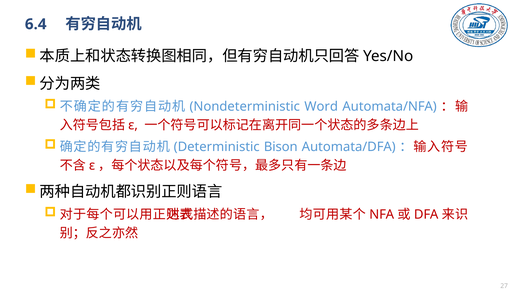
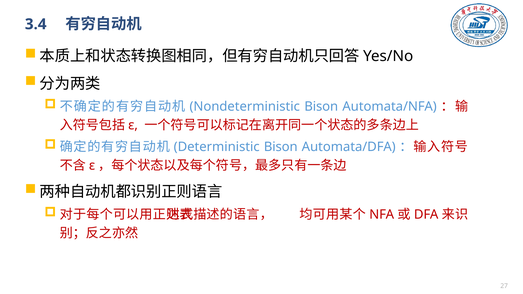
6.4: 6.4 -> 3.4
Word at (321, 106): Word -> Bison
